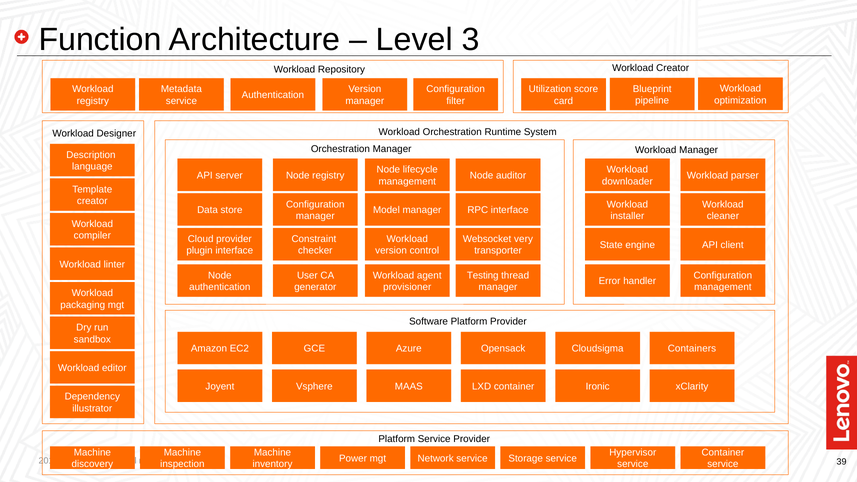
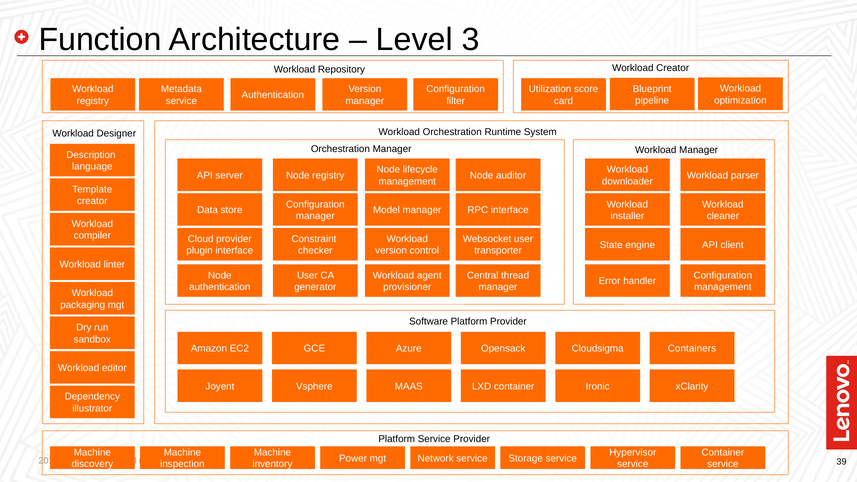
Websocket very: very -> user
Testing: Testing -> Central
